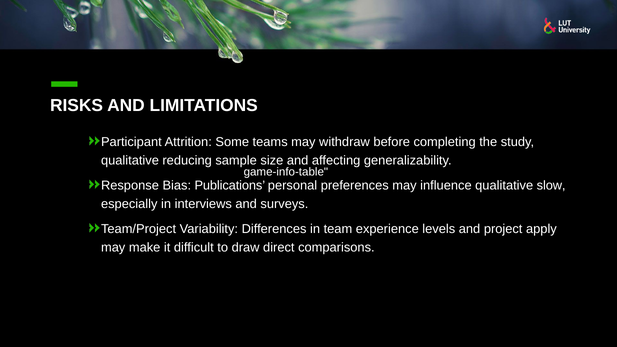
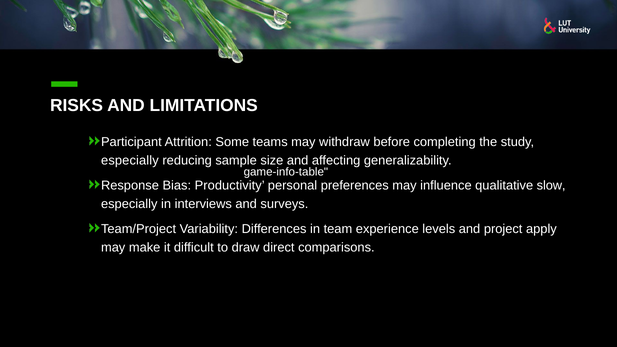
qualitative at (130, 160): qualitative -> especially
Publications: Publications -> Productivity
